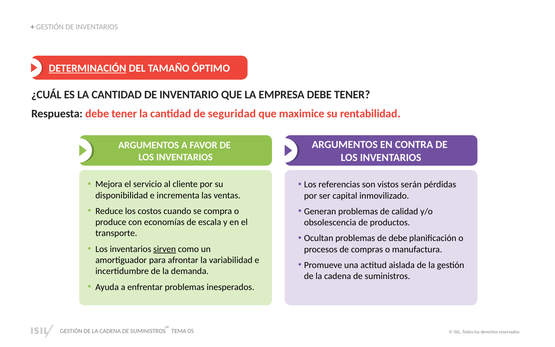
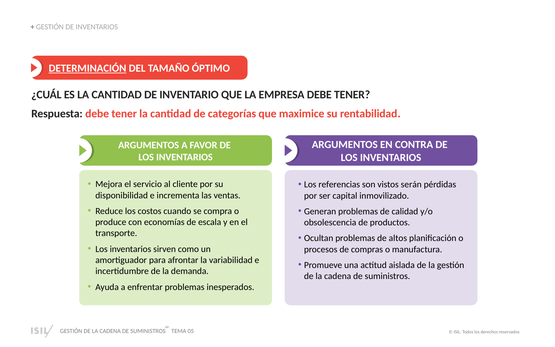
seguridad: seguridad -> categorías
de debe: debe -> altos
sirven underline: present -> none
